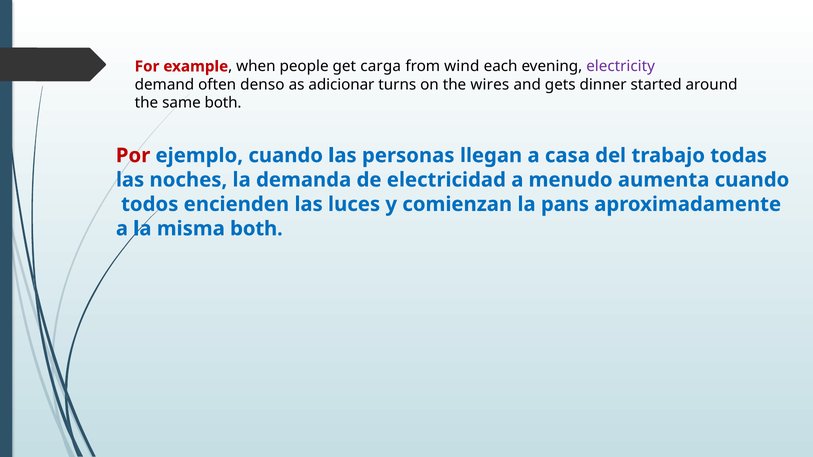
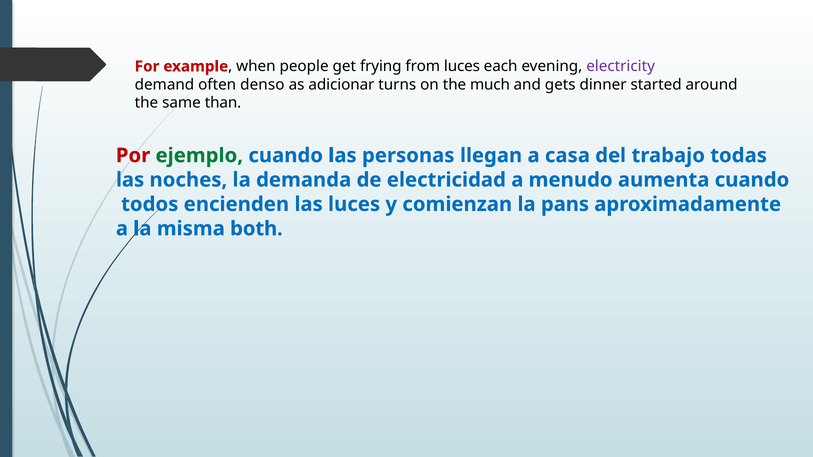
carga: carga -> frying
from wind: wind -> luces
wires: wires -> much
same both: both -> than
ejemplo colour: blue -> green
